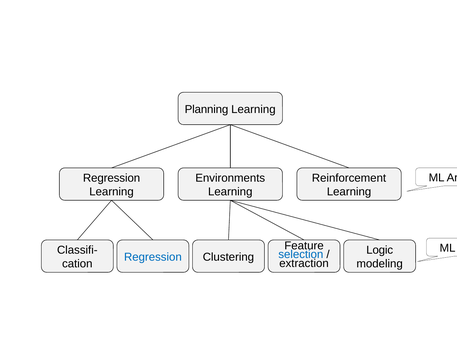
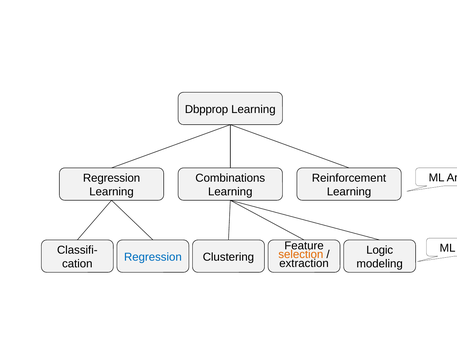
Planning: Planning -> Dbpprop
Environments: Environments -> Combinations
selection colour: blue -> orange
